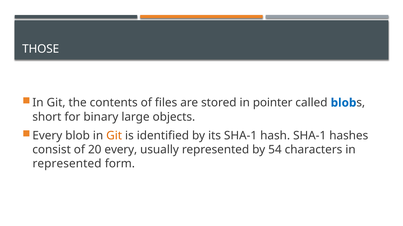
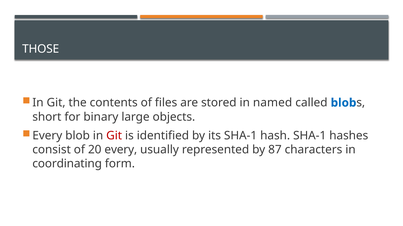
pointer: pointer -> named
Git at (114, 136) colour: orange -> red
54: 54 -> 87
represented at (67, 164): represented -> coordinating
